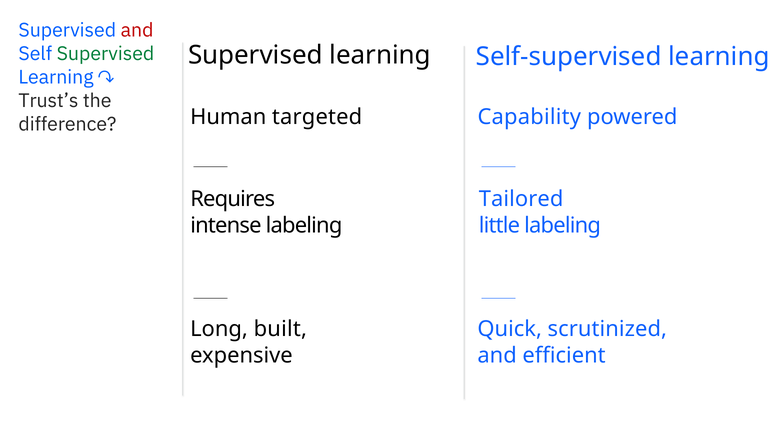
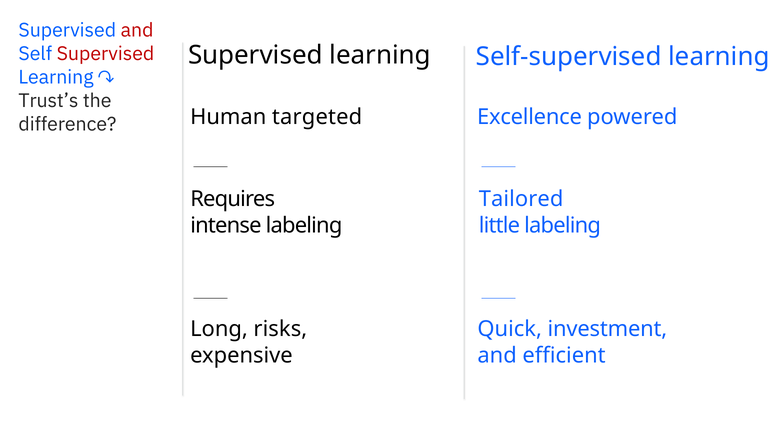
Supervised at (105, 54) colour: green -> red
Capability: Capability -> Excellence
built: built -> risks
scrutinized: scrutinized -> investment
